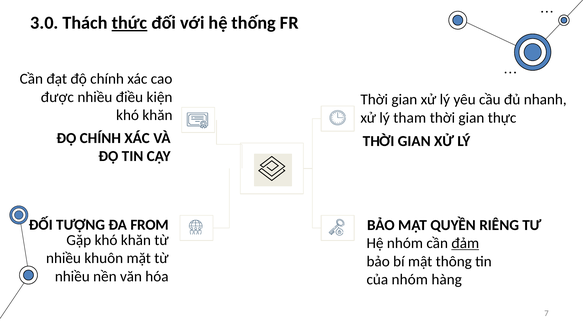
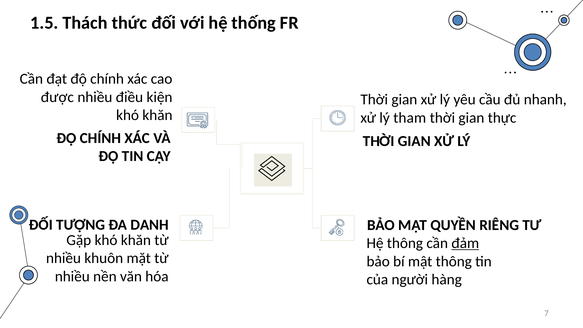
3.0: 3.0 -> 1.5
thức underline: present -> none
FROM: FROM -> DANH
Hệ nhóm: nhóm -> thông
của nhóm: nhóm -> người
